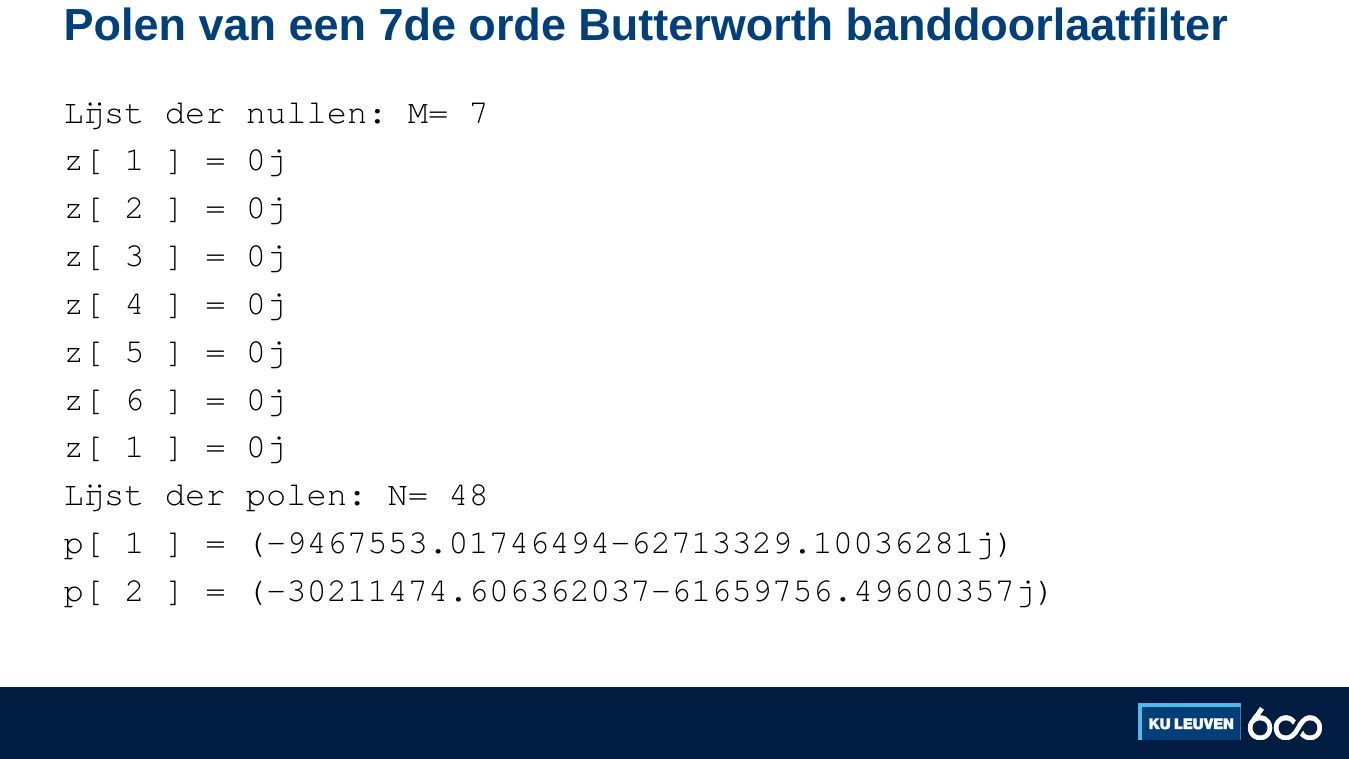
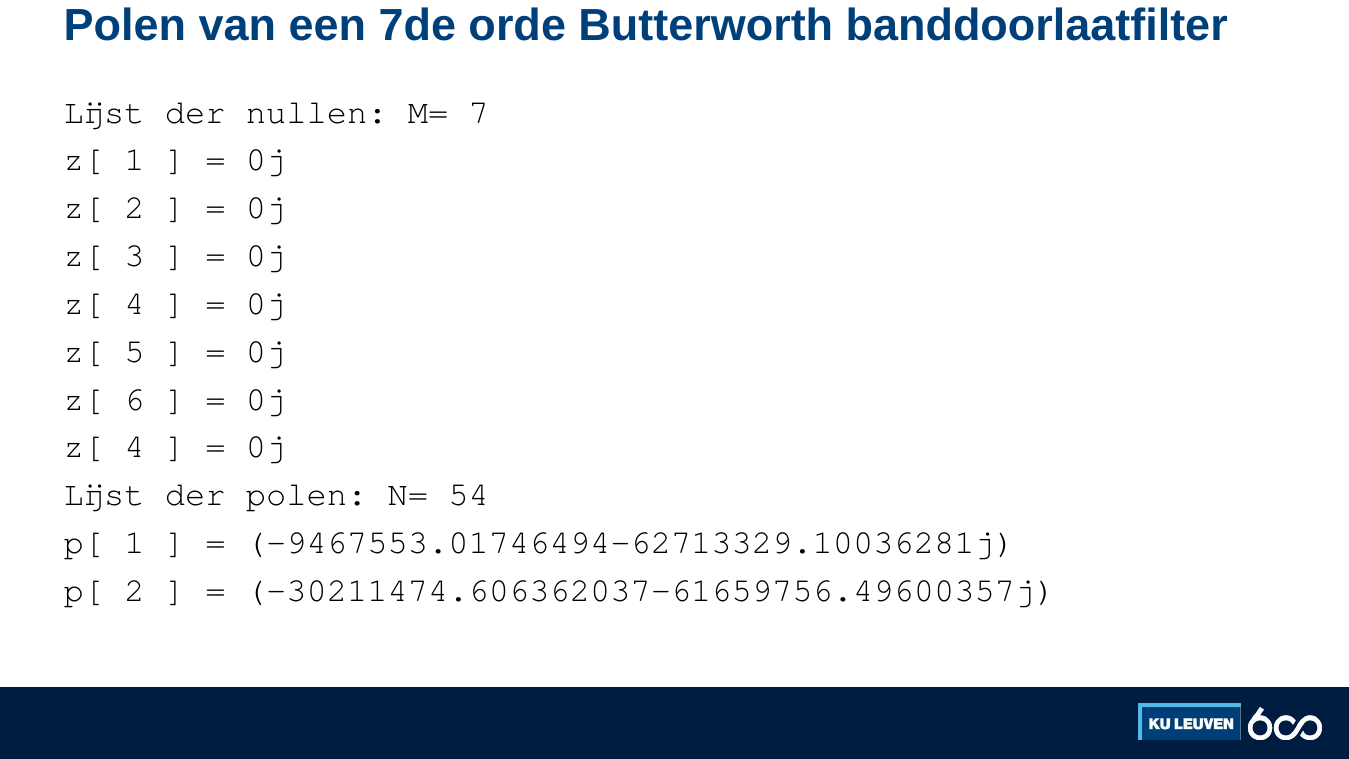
1 at (135, 447): 1 -> 4
48: 48 -> 54
